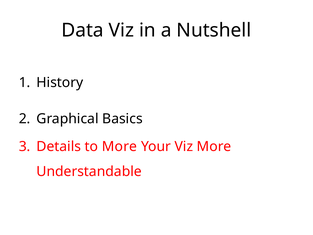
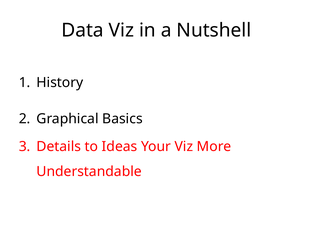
to More: More -> Ideas
